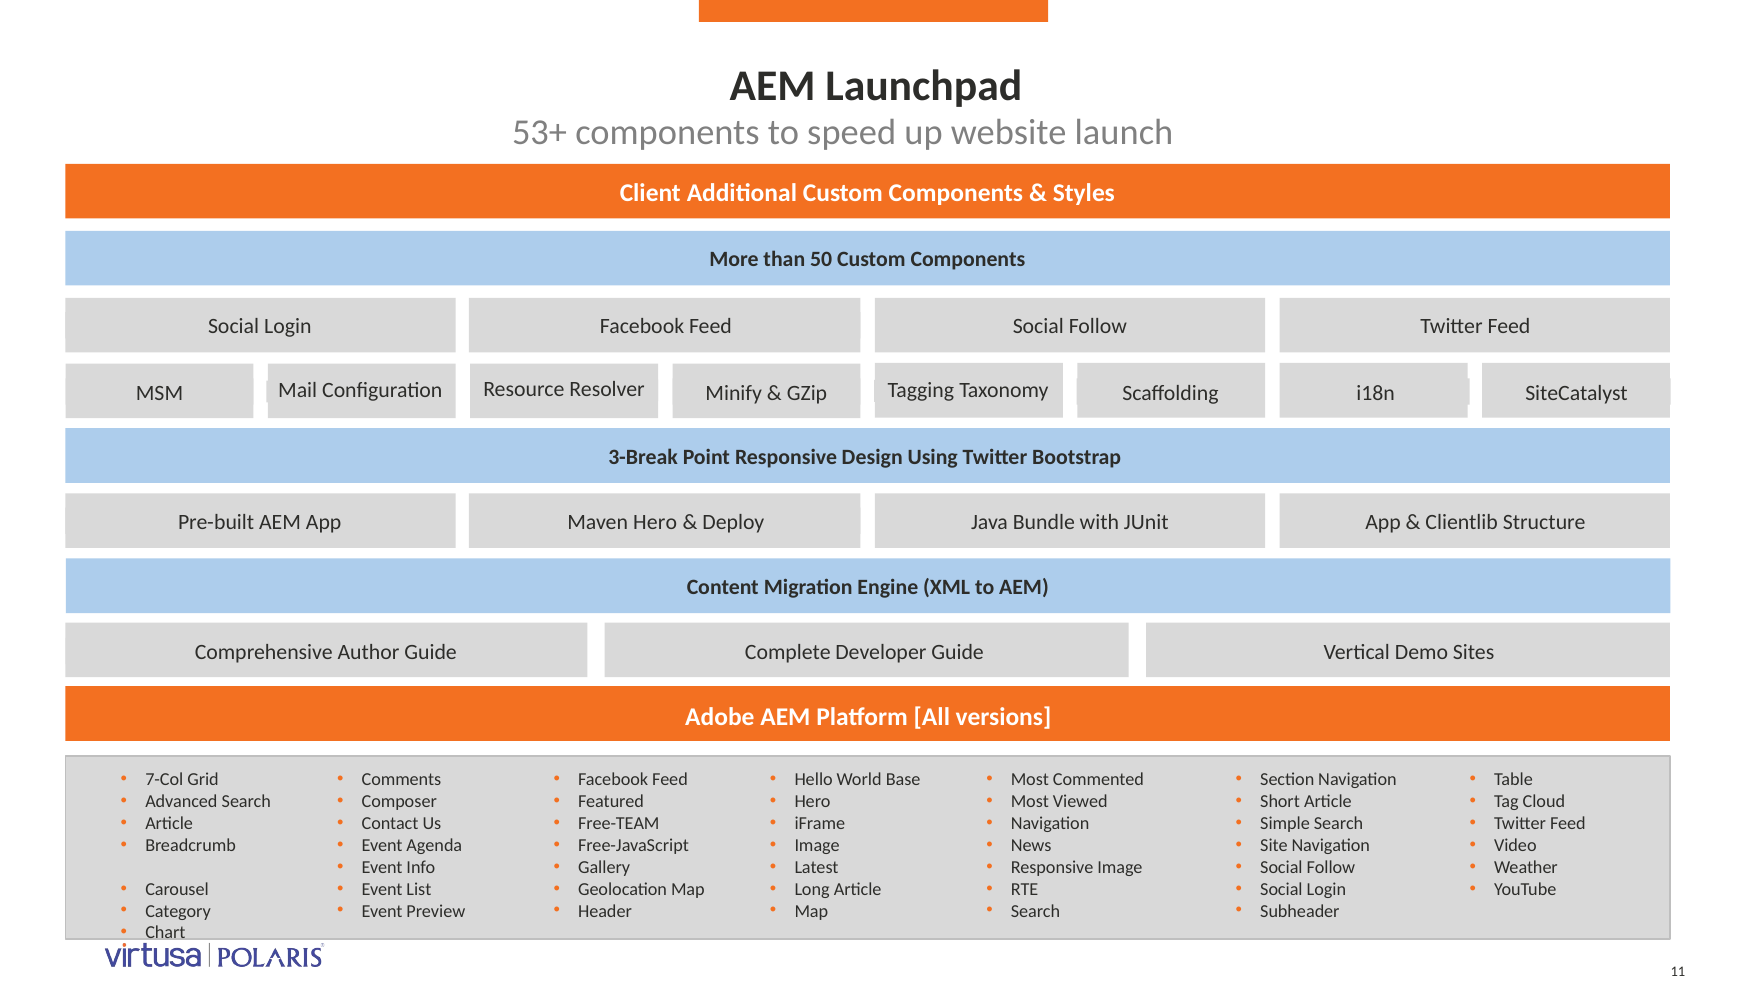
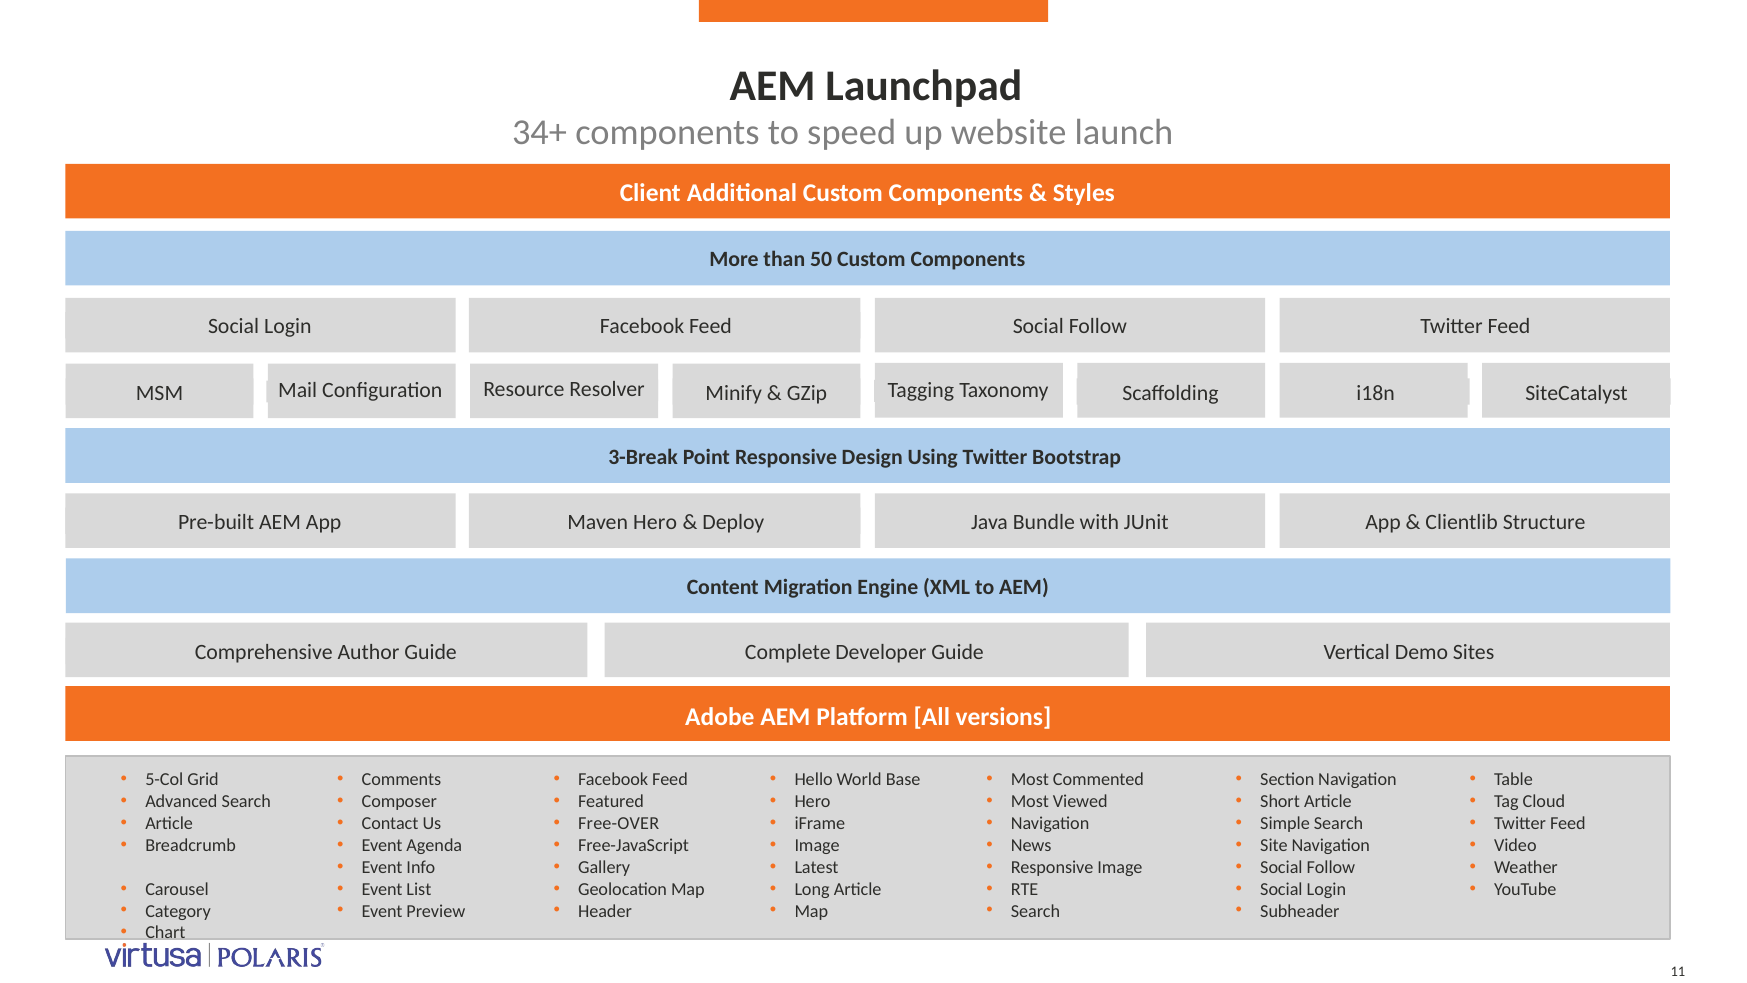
53+: 53+ -> 34+
7-Col: 7-Col -> 5-Col
Free-TEAM: Free-TEAM -> Free-OVER
